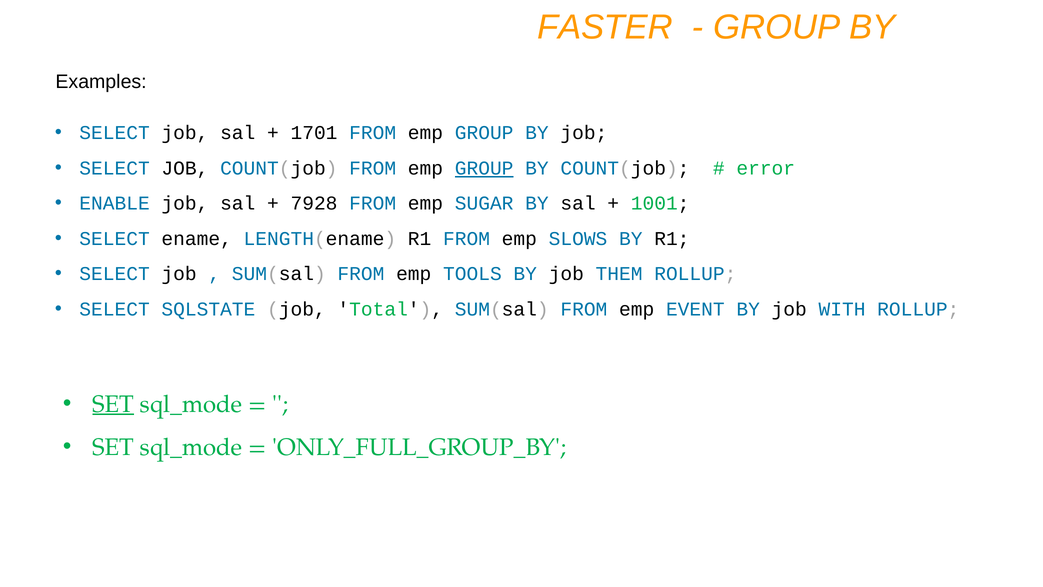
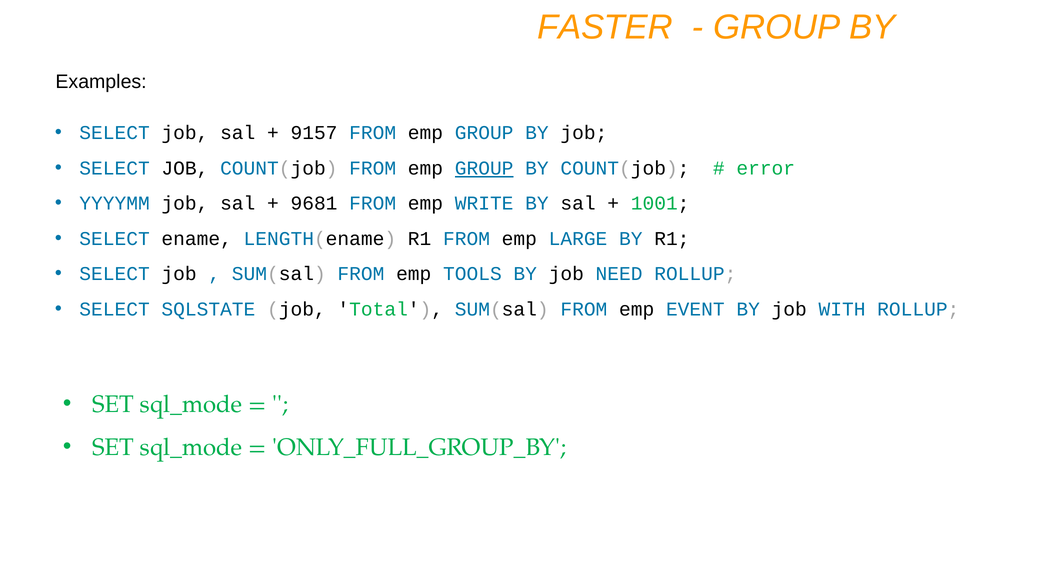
1701: 1701 -> 9157
ENABLE: ENABLE -> YYYYMM
7928: 7928 -> 9681
SUGAR: SUGAR -> WRITE
SLOWS: SLOWS -> LARGE
THEM: THEM -> NEED
SET at (113, 404) underline: present -> none
